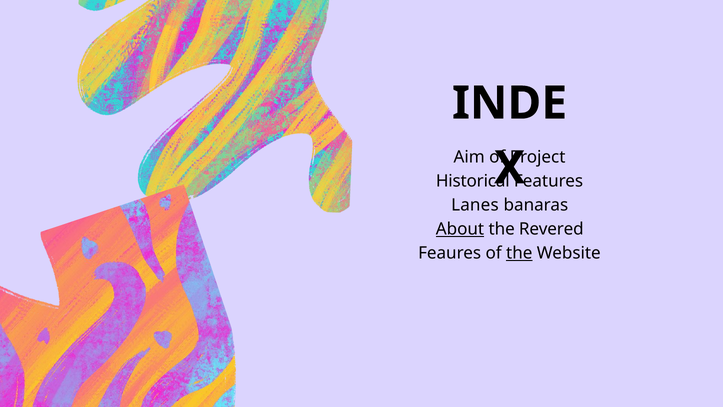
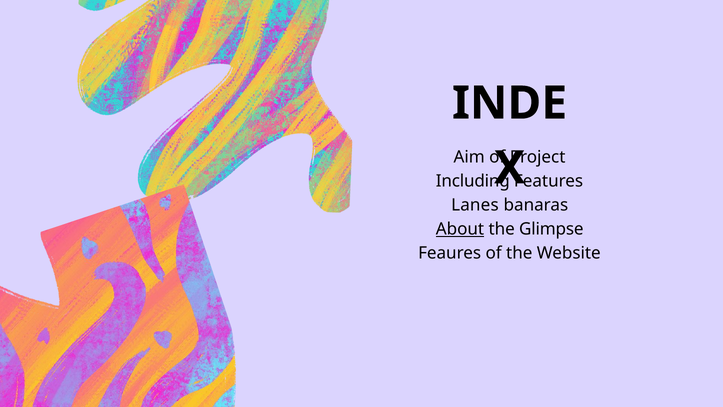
Historical: Historical -> Including
Revered: Revered -> Glimpse
the at (519, 253) underline: present -> none
